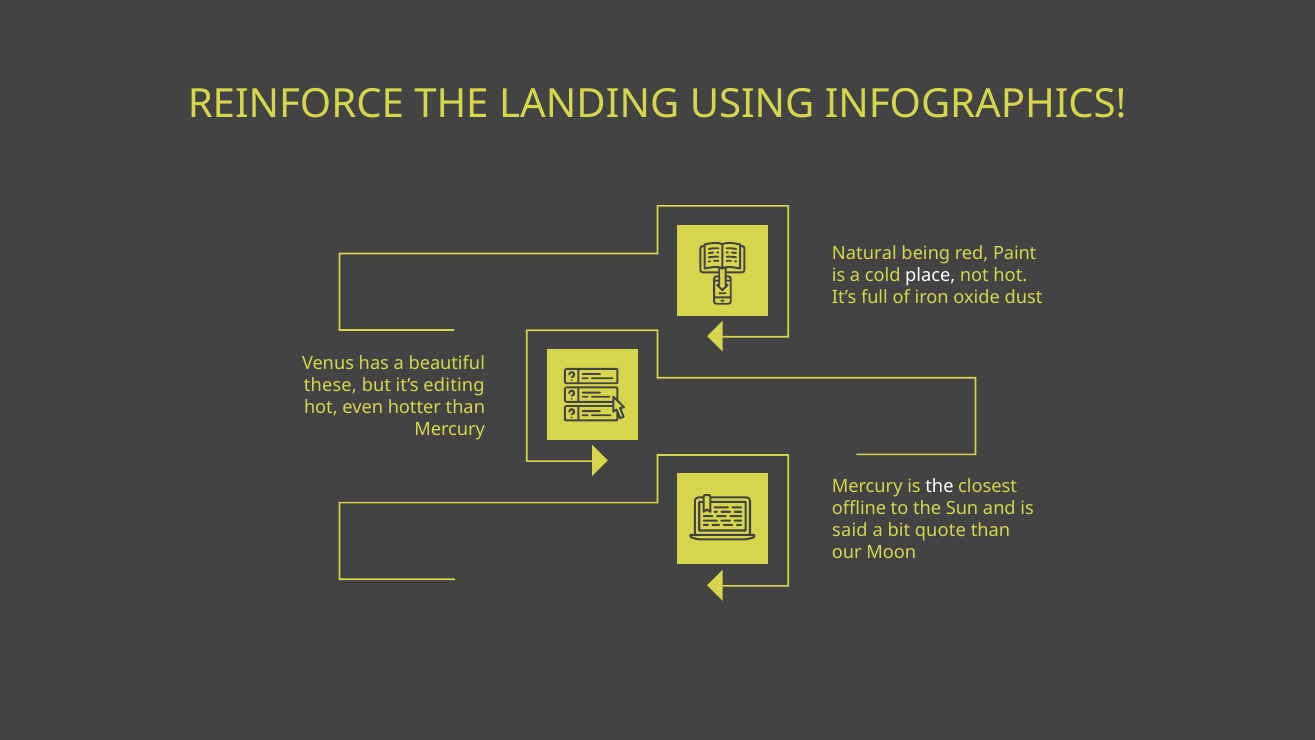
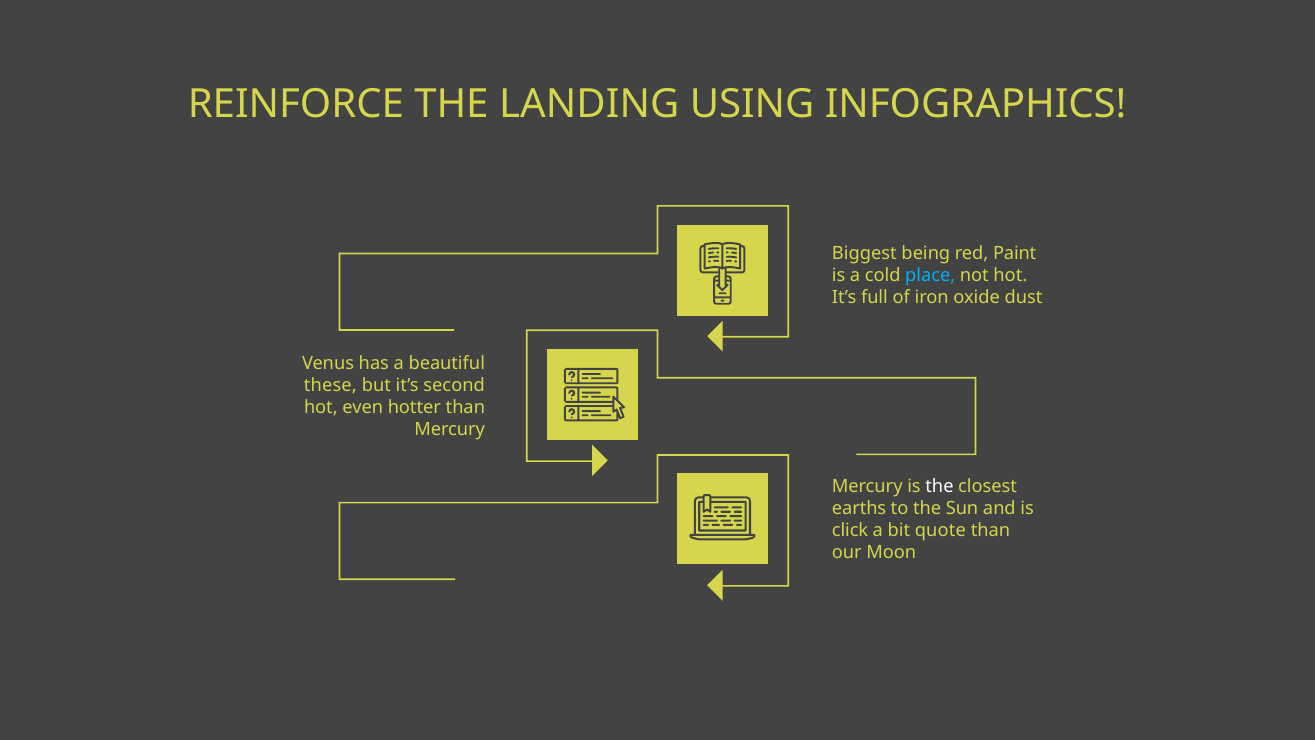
Natural: Natural -> Biggest
place colour: white -> light blue
editing: editing -> second
offline: offline -> earths
said: said -> click
